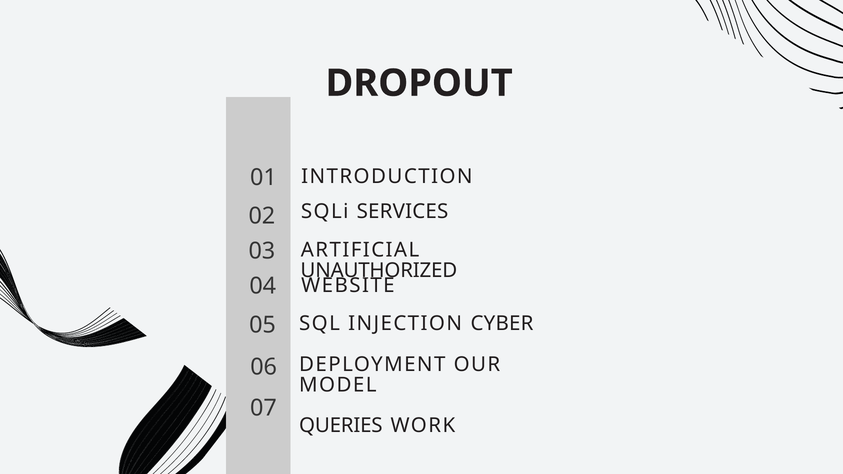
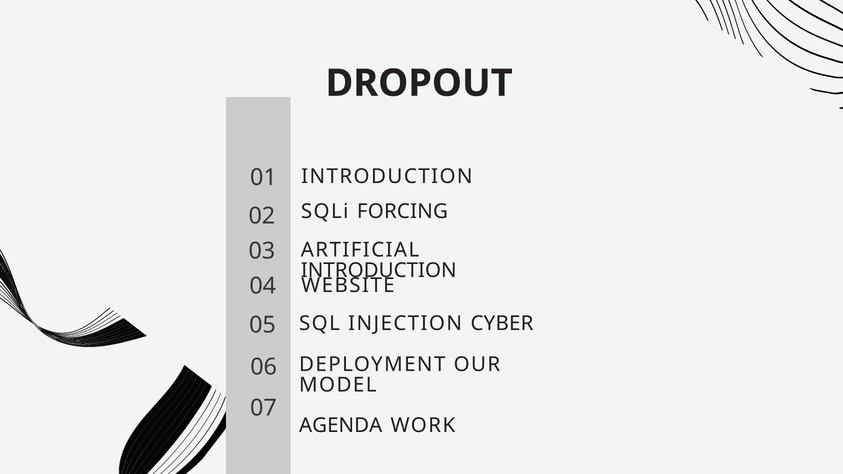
SERVICES: SERVICES -> FORCING
UNAUTHORIZED at (379, 271): UNAUTHORIZED -> INTRODUCTION
QUERIES: QUERIES -> AGENDA
